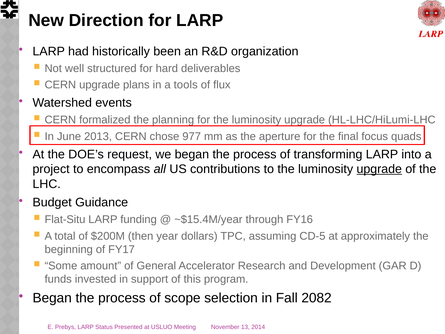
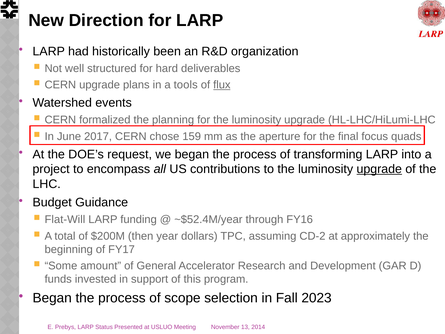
flux underline: none -> present
2013: 2013 -> 2017
977: 977 -> 159
Flat-Situ: Flat-Situ -> Flat-Will
~$15.4M/year: ~$15.4M/year -> ~$52.4M/year
CD-5: CD-5 -> CD-2
2082: 2082 -> 2023
